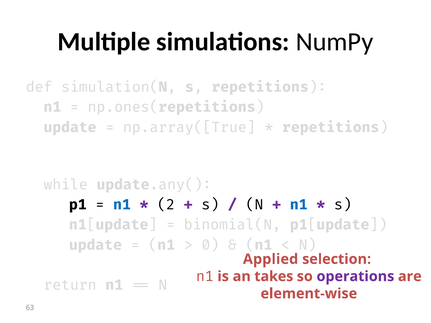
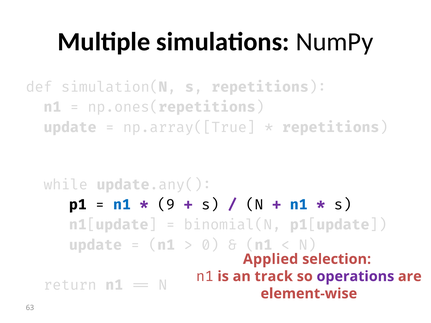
2: 2 -> 9
takes: takes -> track
